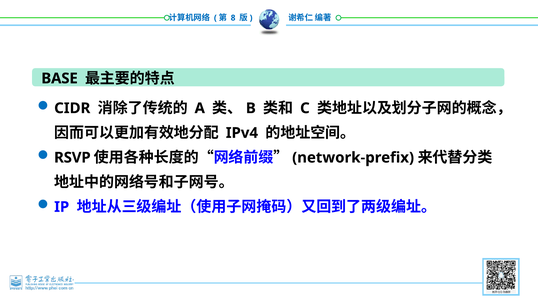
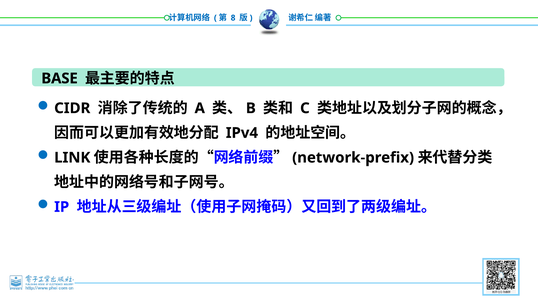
RSVP: RSVP -> LINK
